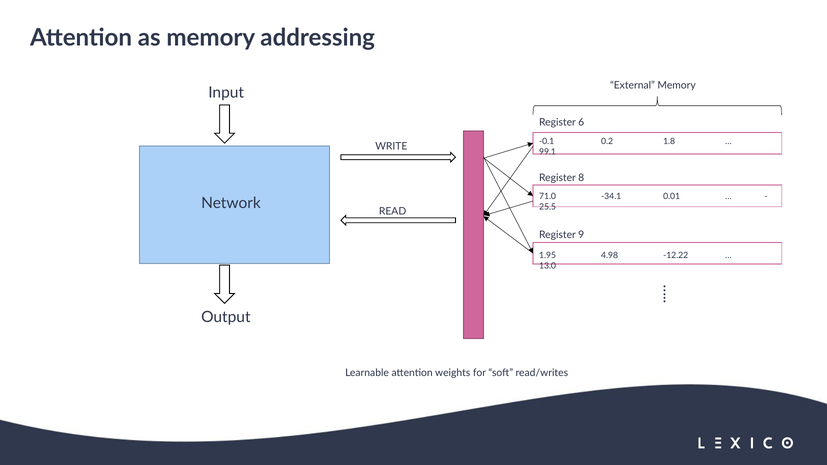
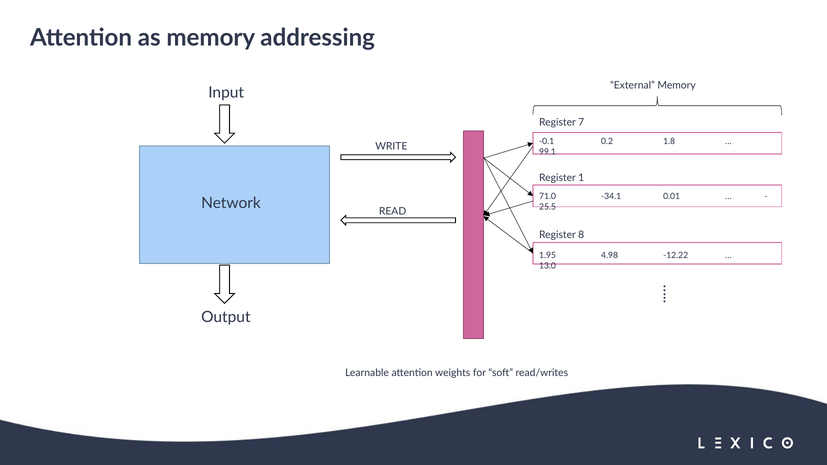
6: 6 -> 7
8: 8 -> 1
9: 9 -> 8
